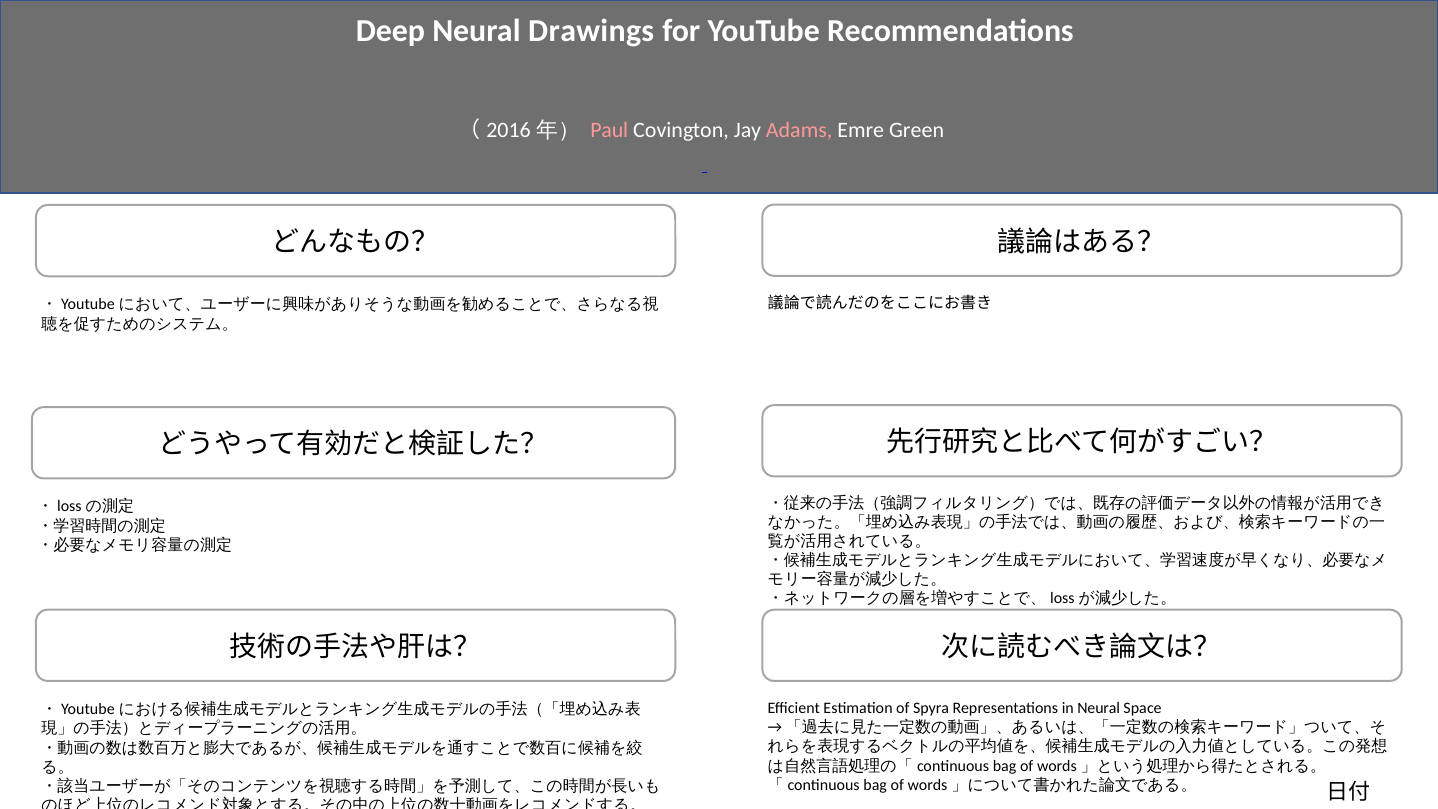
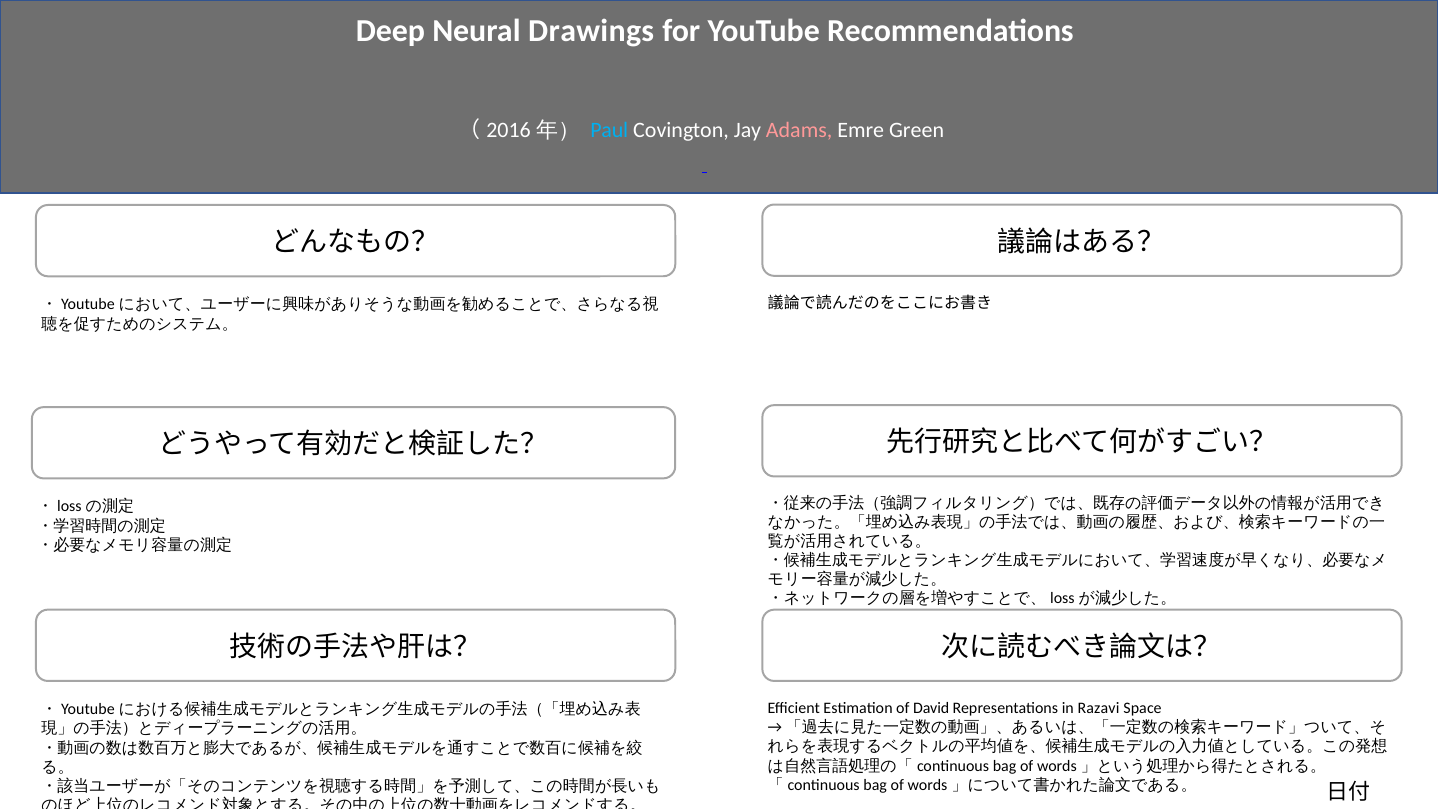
Paul colour: pink -> light blue
Spyra: Spyra -> David
in Neural: Neural -> Razavi
